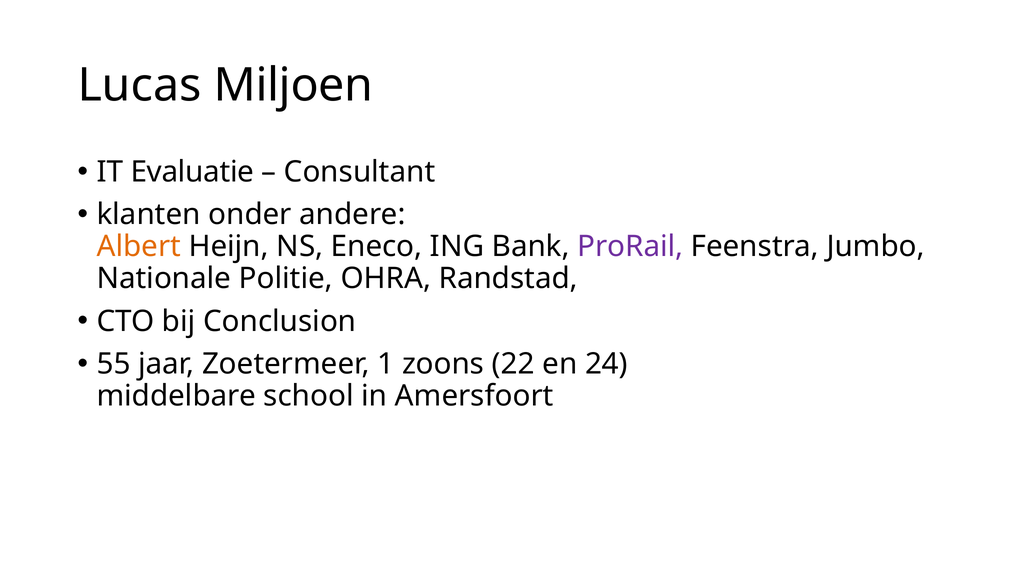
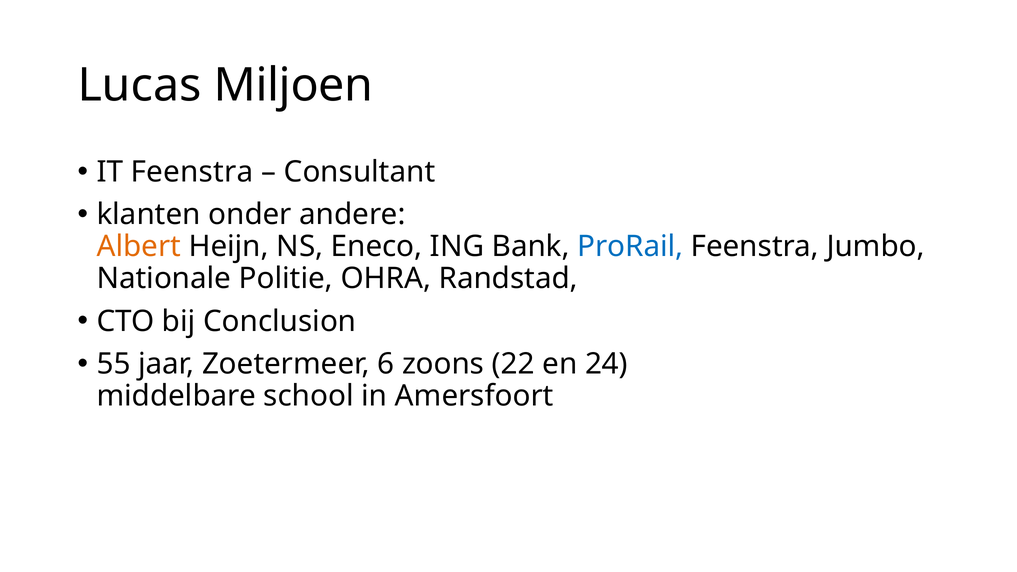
IT Evaluatie: Evaluatie -> Feenstra
ProRail colour: purple -> blue
1: 1 -> 6
